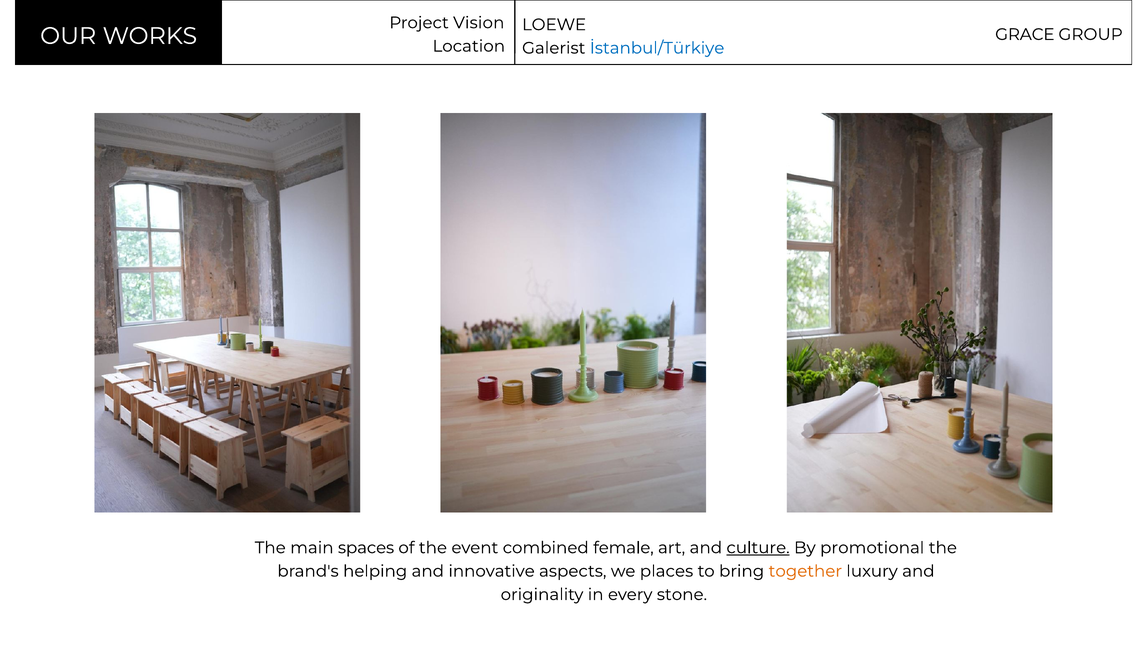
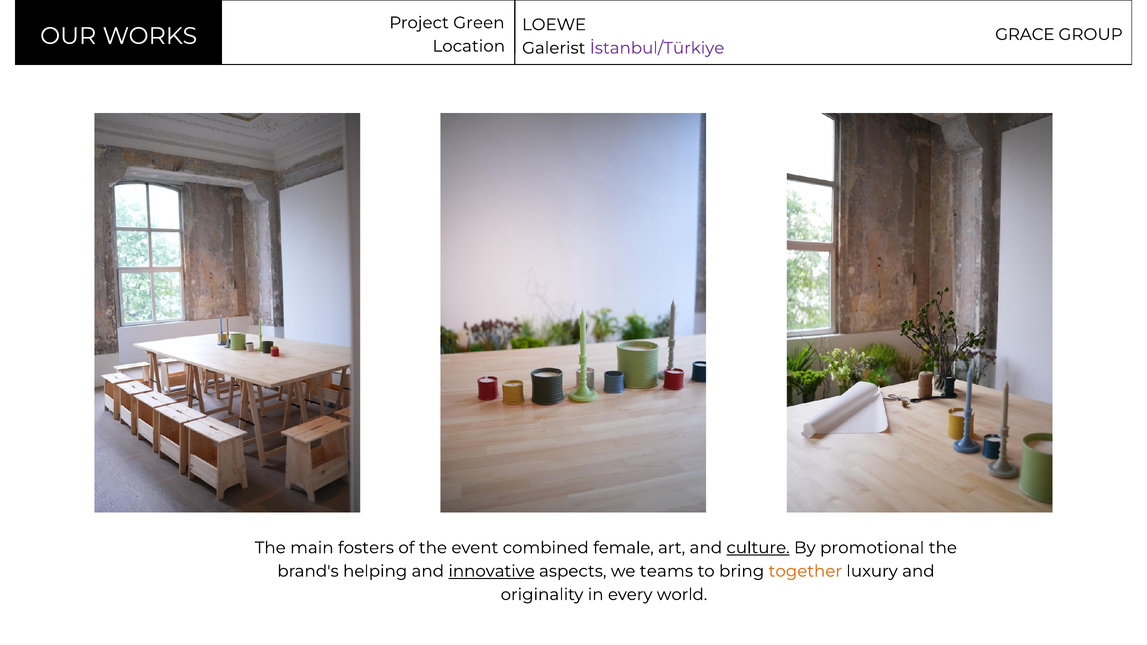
Vision: Vision -> Green
İstanbul/Türkiye colour: blue -> purple
spaces: spaces -> fosters
innovative underline: none -> present
places: places -> teams
stone: stone -> world
